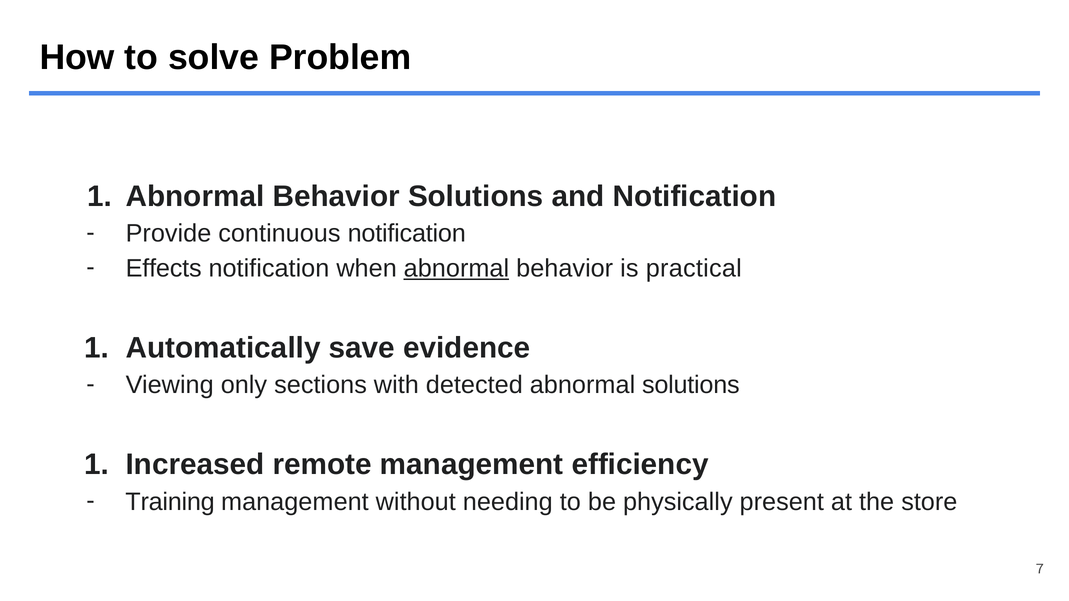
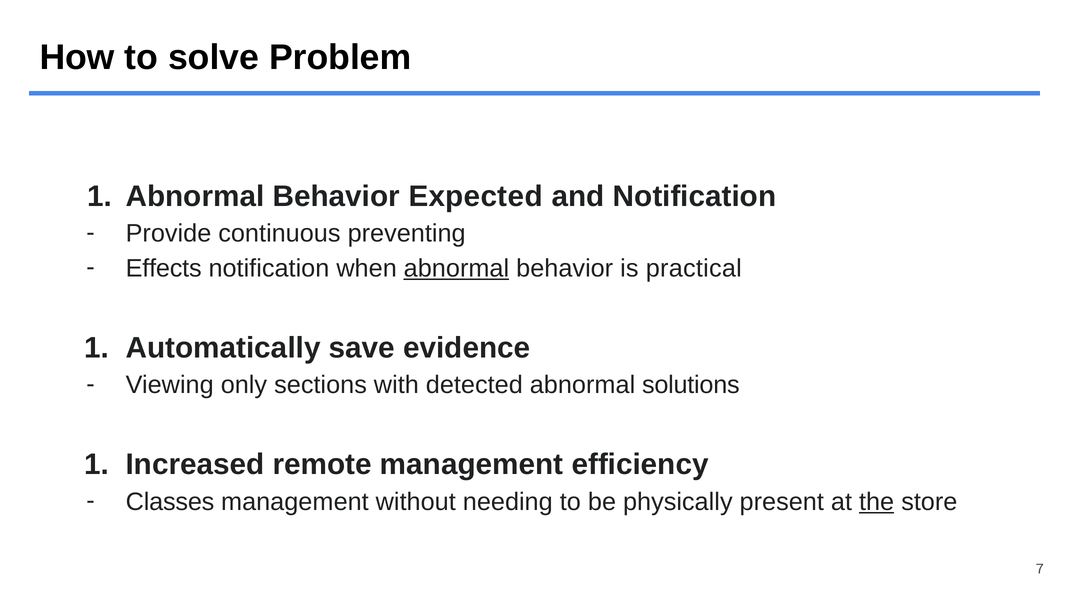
Behavior Solutions: Solutions -> Expected
continuous notification: notification -> preventing
Training: Training -> Classes
the underline: none -> present
